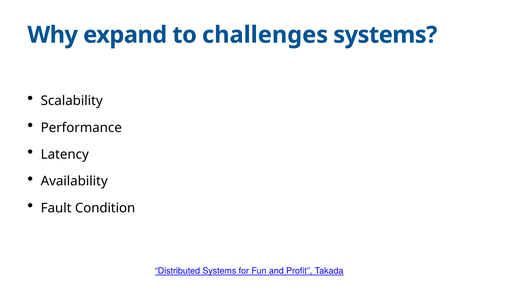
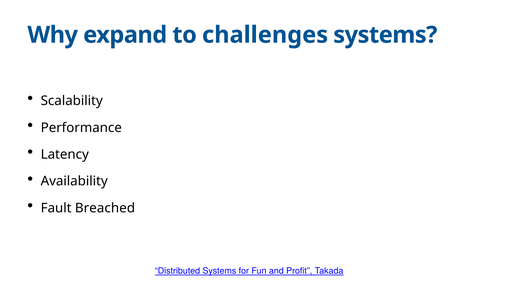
Condition: Condition -> Breached
